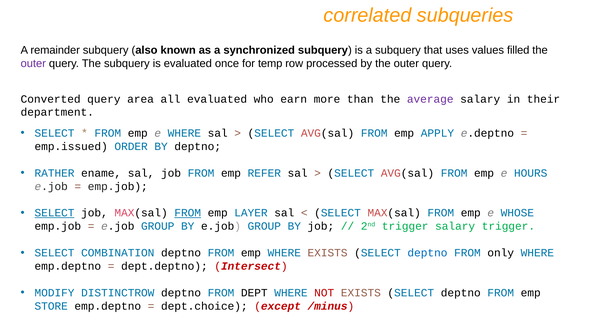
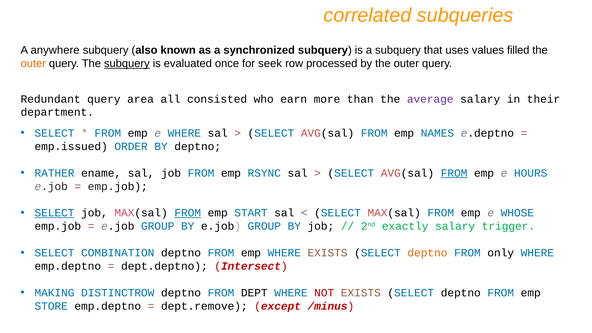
remainder: remainder -> anywhere
outer at (33, 64) colour: purple -> orange
subquery at (127, 64) underline: none -> present
temp: temp -> seek
Converted: Converted -> Redundant
all evaluated: evaluated -> consisted
APPLY: APPLY -> NAMES
REFER: REFER -> RSYNC
FROM at (454, 173) underline: none -> present
LAYER: LAYER -> START
2nd trigger: trigger -> exactly
deptno at (427, 253) colour: blue -> orange
MODIFY: MODIFY -> MAKING
dept.choice: dept.choice -> dept.remove
